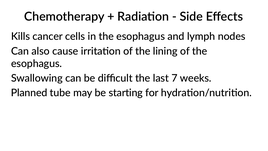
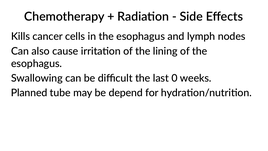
7: 7 -> 0
starting: starting -> depend
